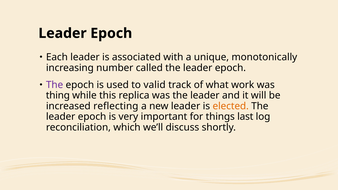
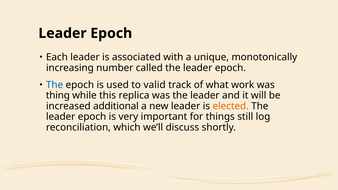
The at (55, 85) colour: purple -> blue
reflecting: reflecting -> additional
last: last -> still
